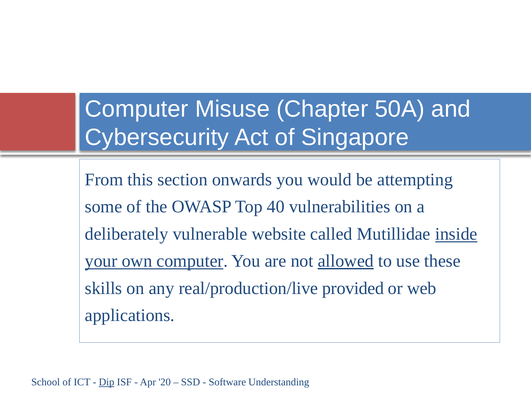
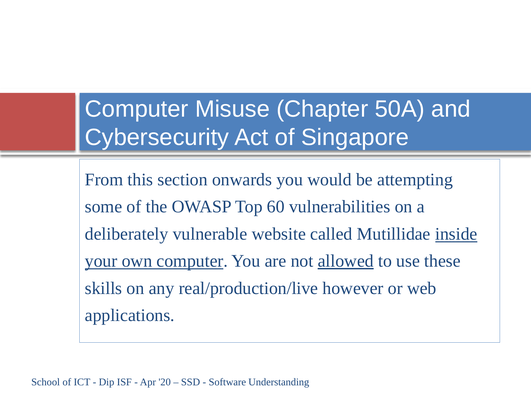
40: 40 -> 60
provided: provided -> however
Dip underline: present -> none
